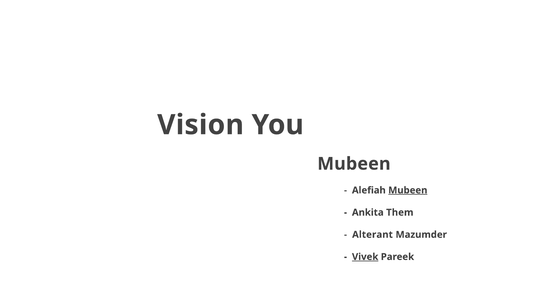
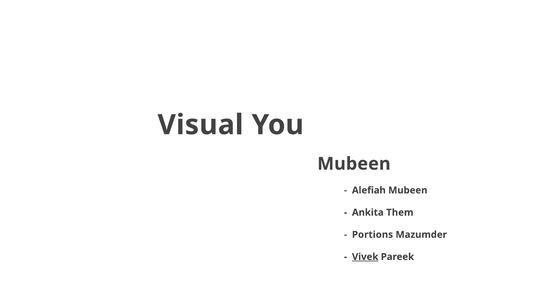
Vision: Vision -> Visual
Mubeen at (408, 191) underline: present -> none
Alterant: Alterant -> Portions
